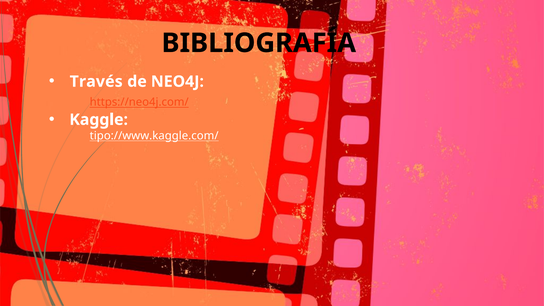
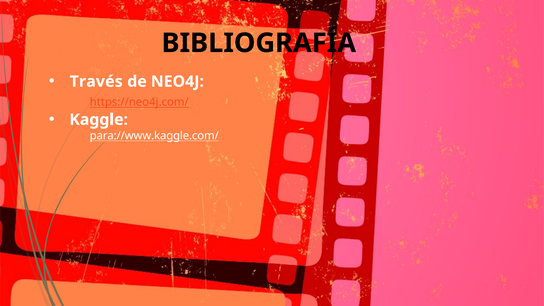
tipo://www.kaggle.com/: tipo://www.kaggle.com/ -> para://www.kaggle.com/
